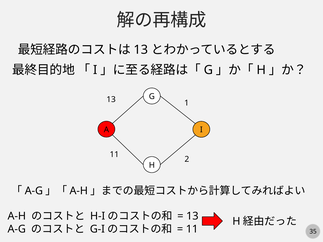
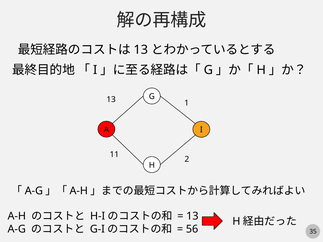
11 at (192, 229): 11 -> 56
